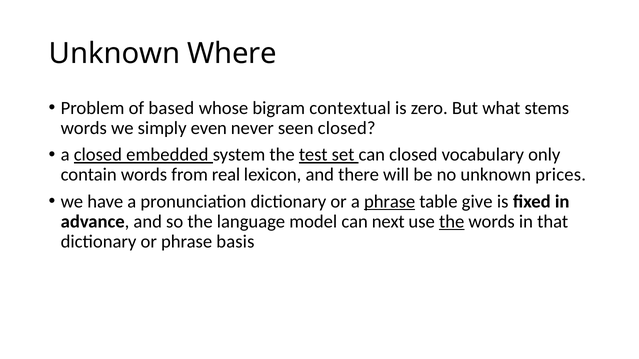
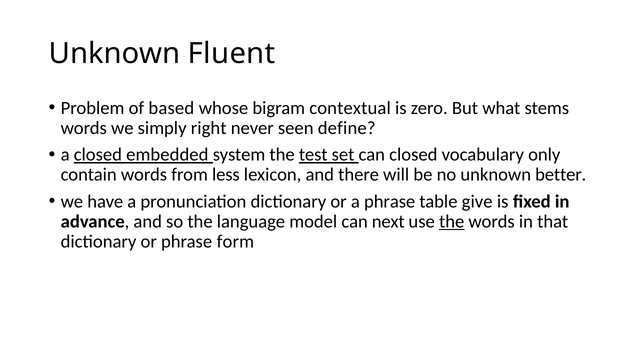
Where: Where -> Fluent
even: even -> right
seen closed: closed -> define
real: real -> less
prices: prices -> better
phrase at (390, 202) underline: present -> none
basis: basis -> form
